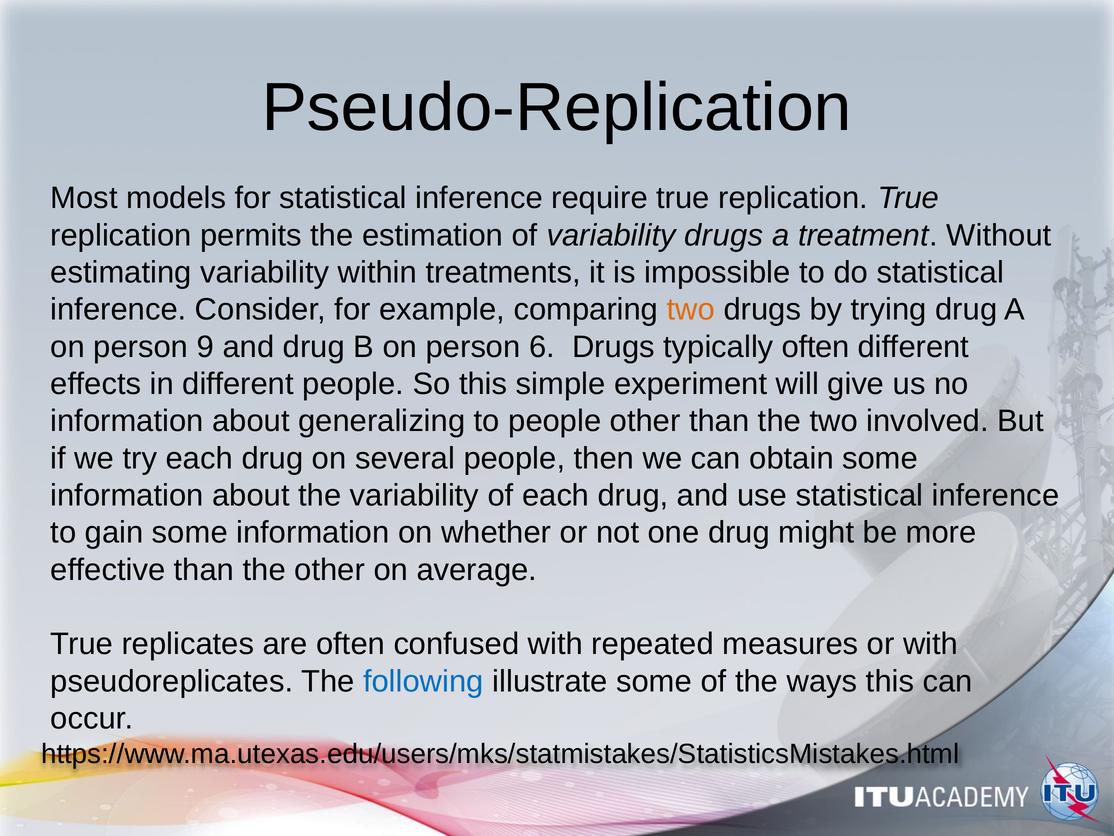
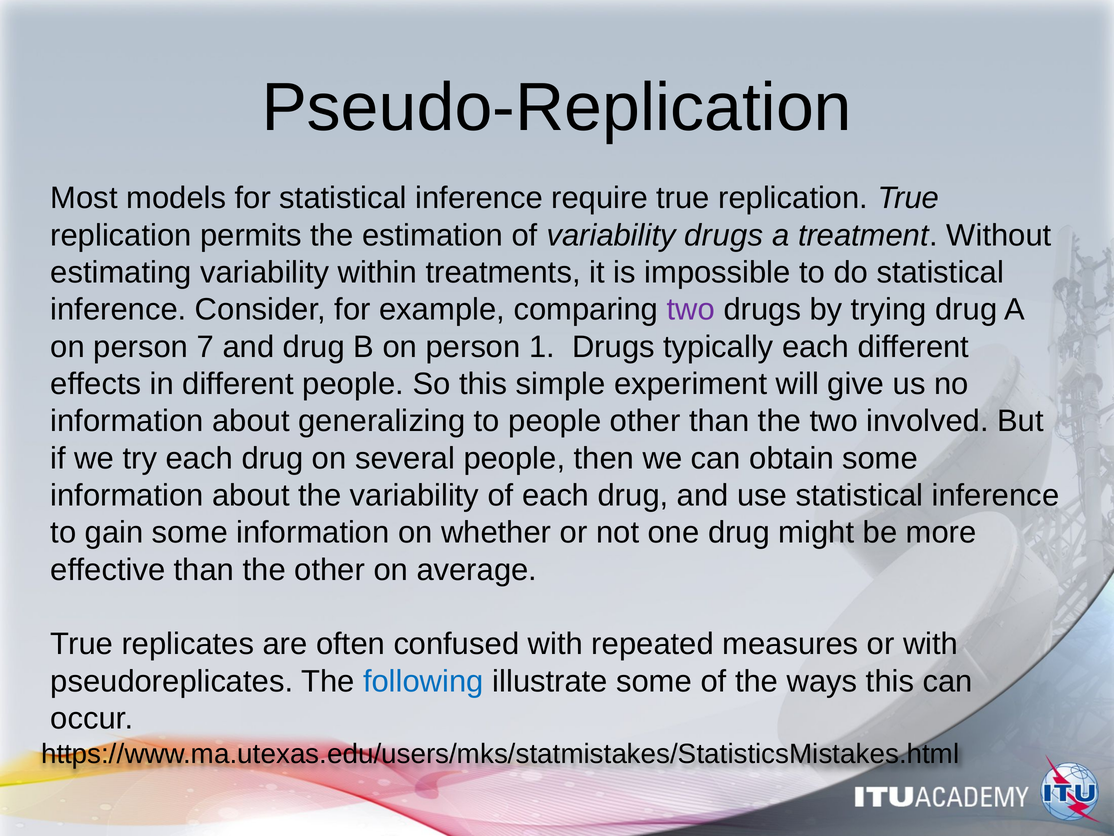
two at (691, 310) colour: orange -> purple
9: 9 -> 7
6: 6 -> 1
typically often: often -> each
